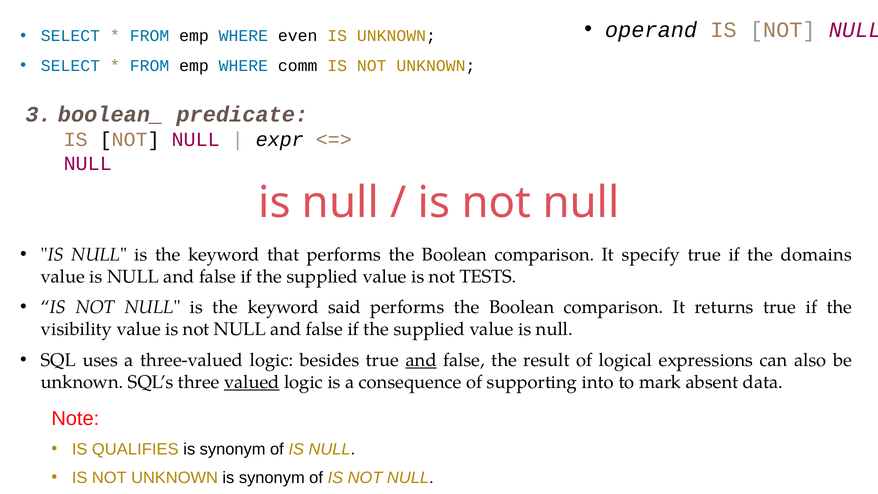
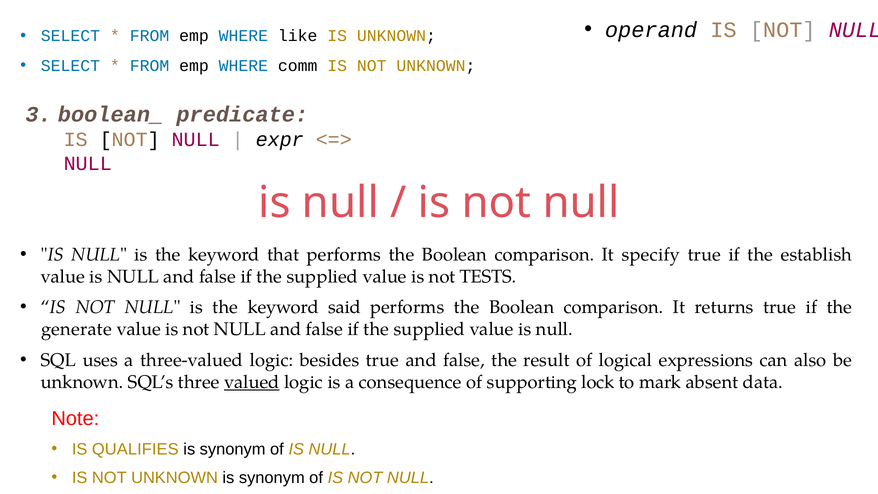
even: even -> like
domains: domains -> establish
visibility: visibility -> generate
and at (421, 360) underline: present -> none
into: into -> lock
